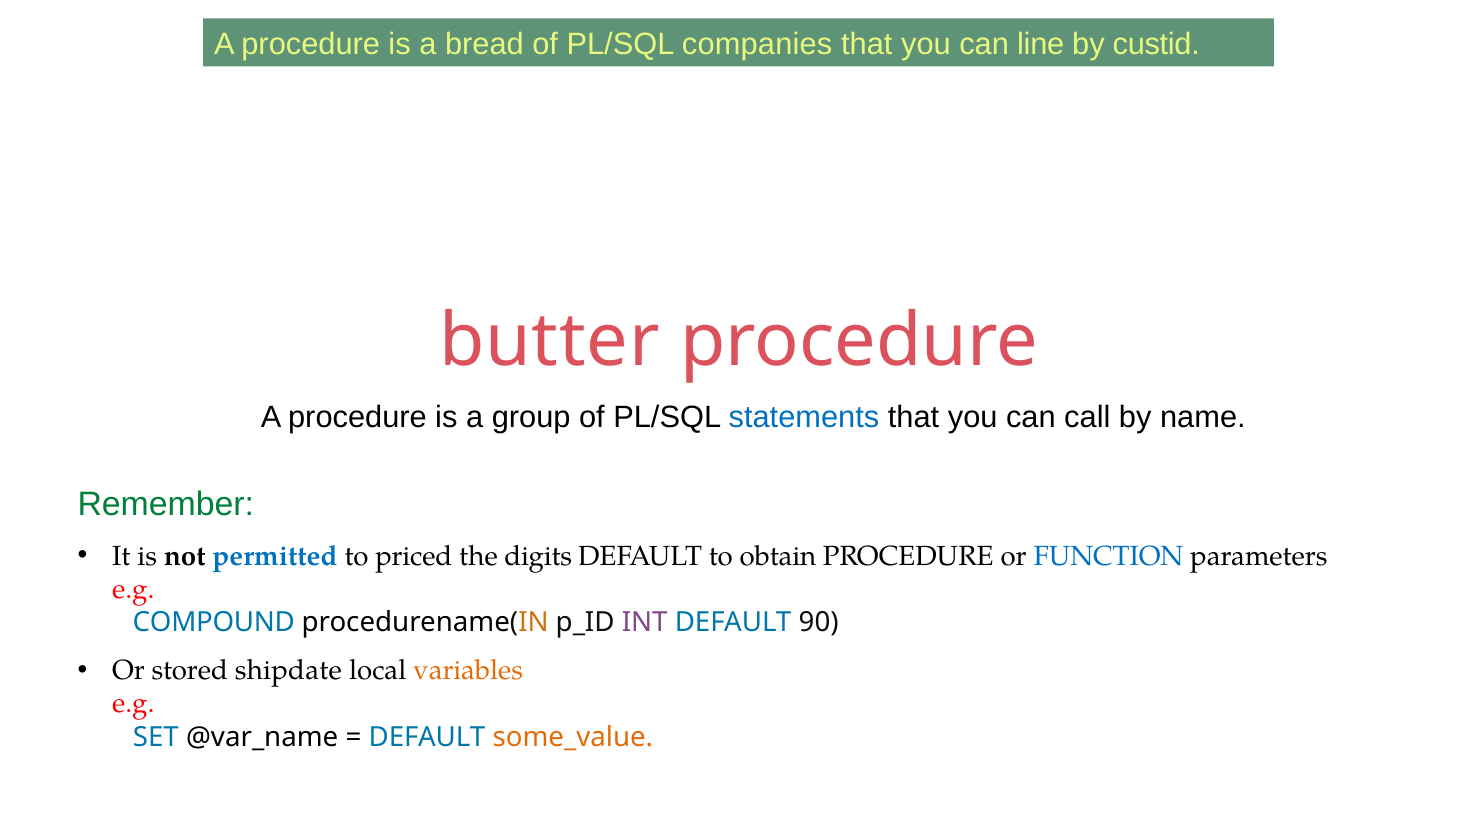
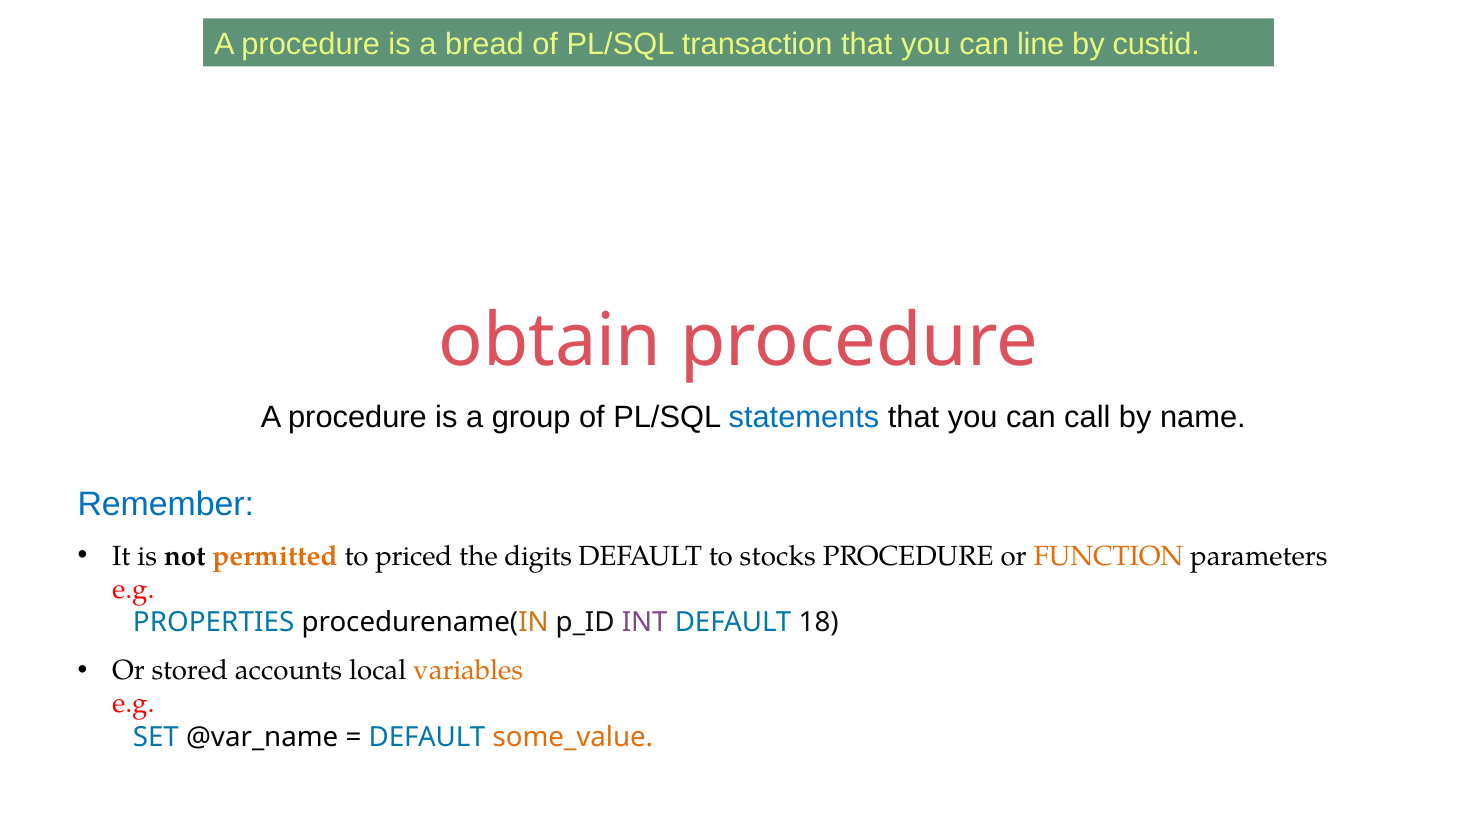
companies: companies -> transaction
butter: butter -> obtain
Remember colour: green -> blue
permitted colour: blue -> orange
obtain: obtain -> stocks
FUNCTION colour: blue -> orange
COMPOUND: COMPOUND -> PROPERTIES
90: 90 -> 18
shipdate: shipdate -> accounts
